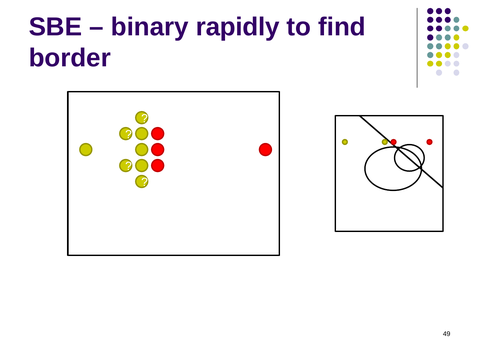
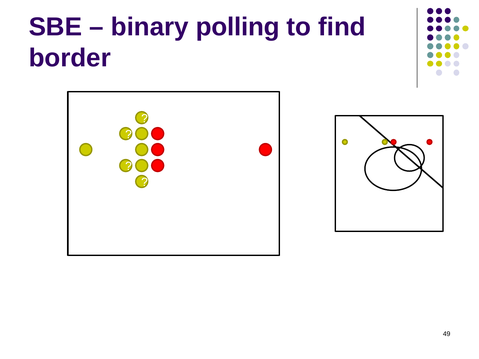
rapidly: rapidly -> polling
